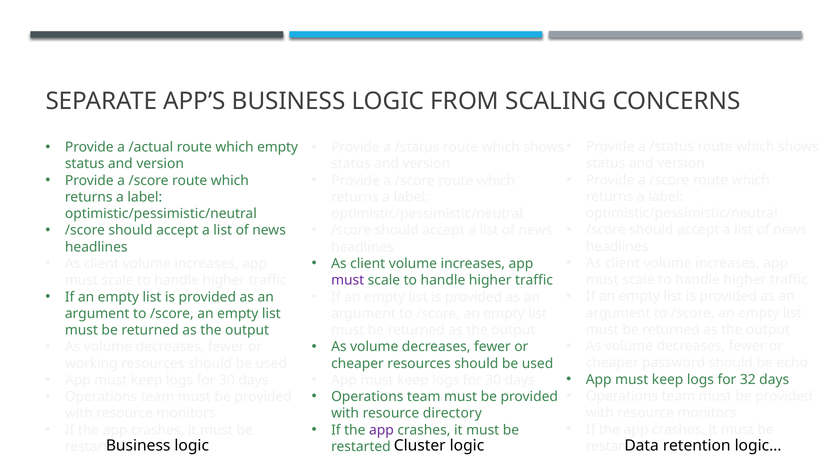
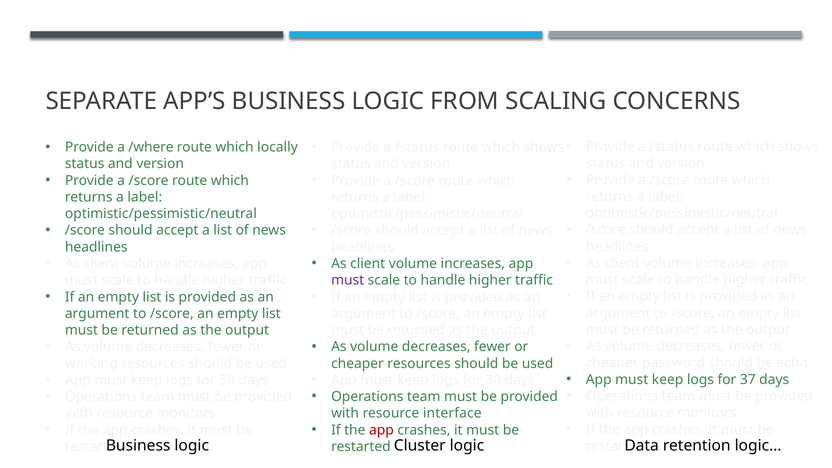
/actual: /actual -> /where
which empty: empty -> locally
32: 32 -> 37
directory: directory -> interface
app at (381, 430) colour: purple -> red
